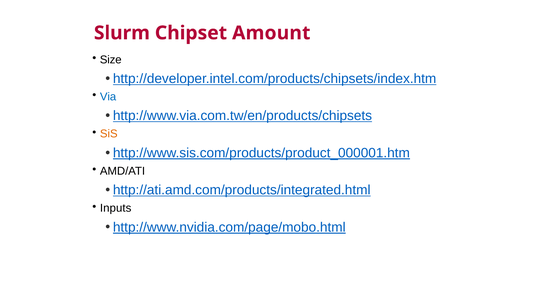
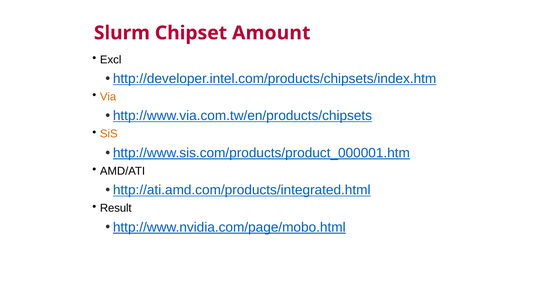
Size: Size -> Excl
Via colour: blue -> orange
Inputs: Inputs -> Result
